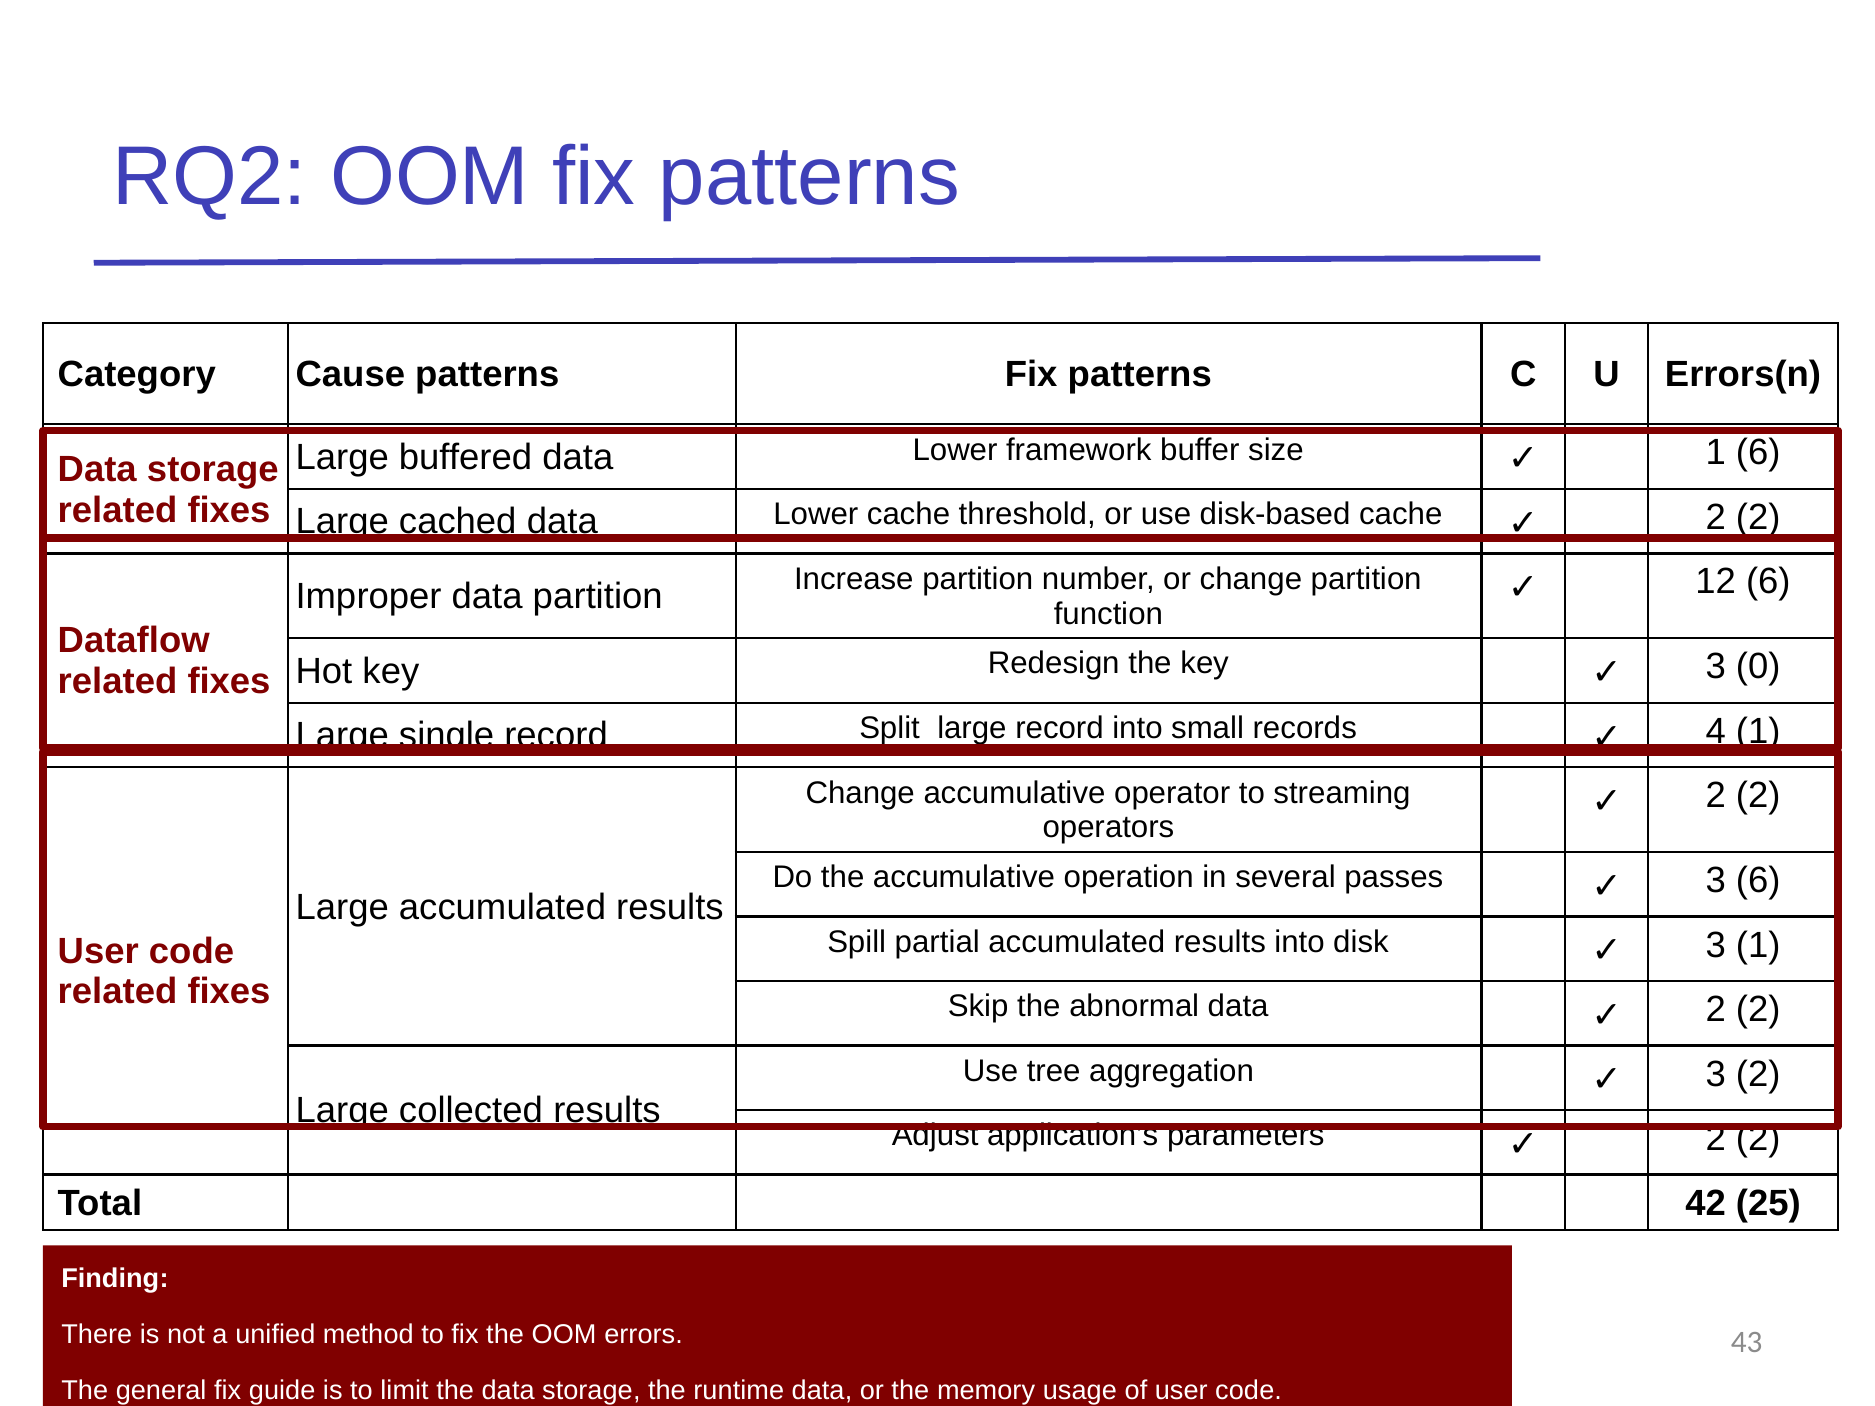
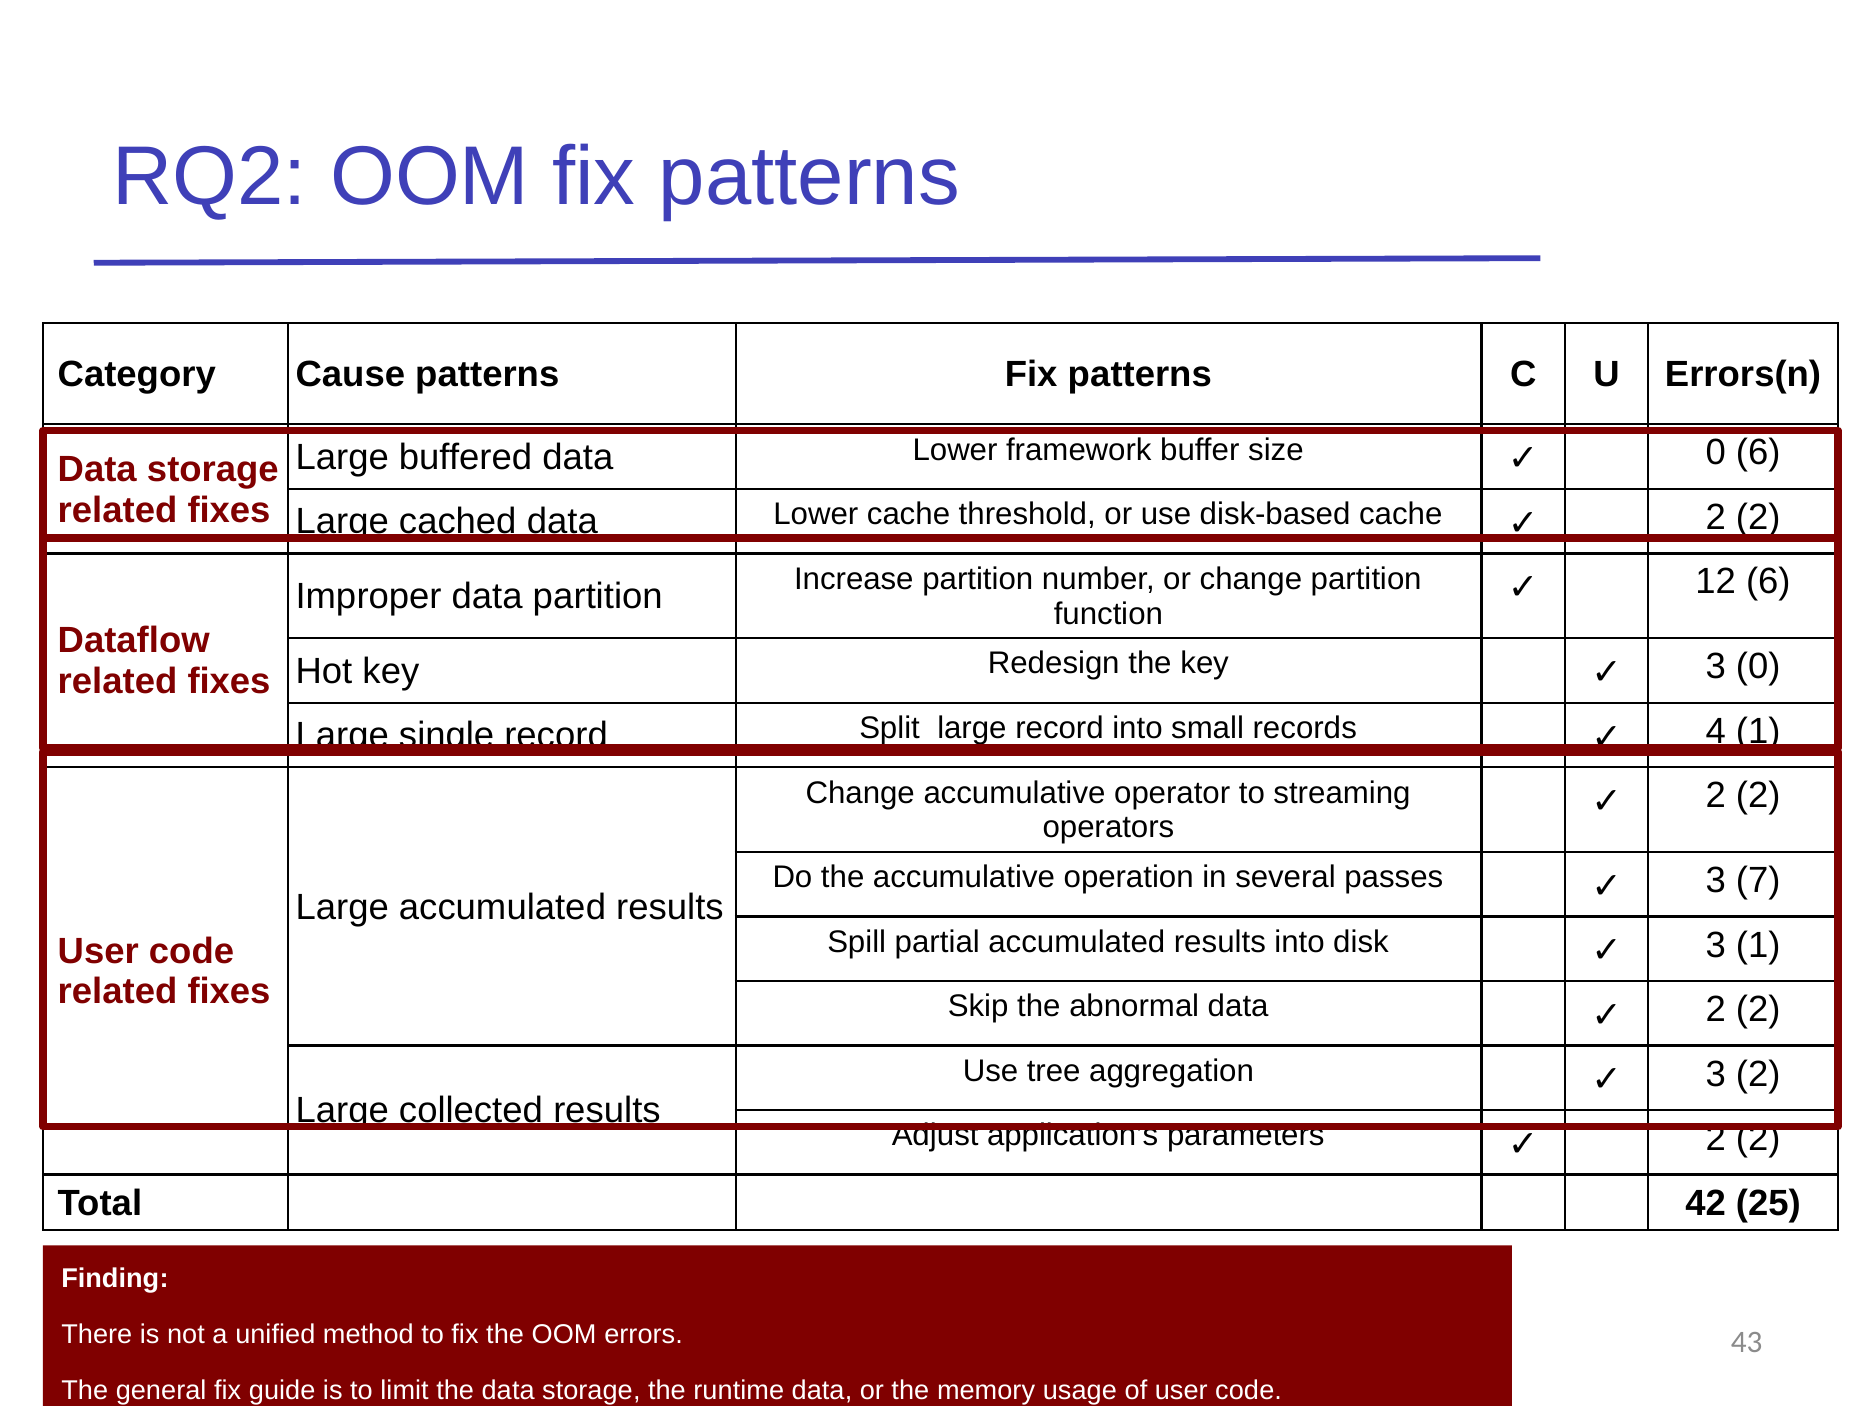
1 at (1716, 453): 1 -> 0
3 6: 6 -> 7
